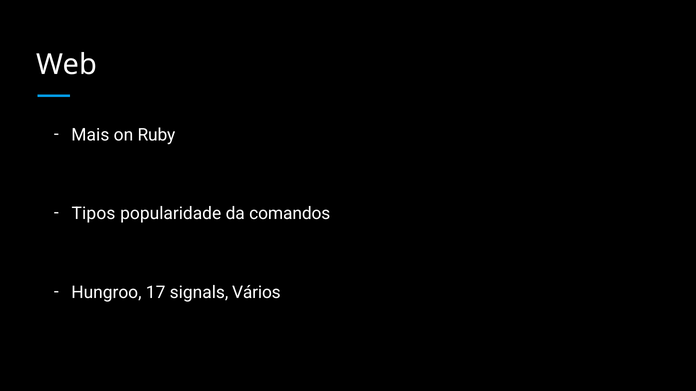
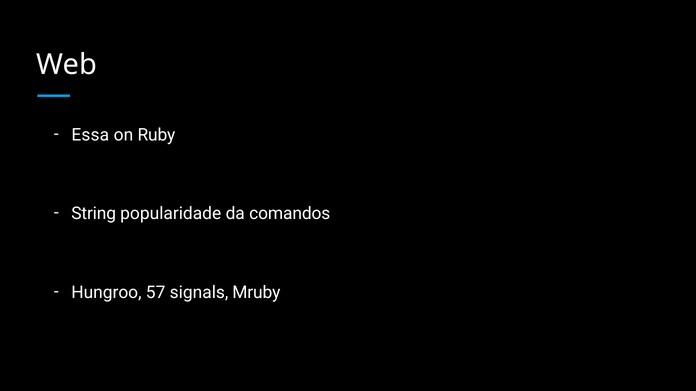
Mais: Mais -> Essa
Tipos: Tipos -> String
17: 17 -> 57
Vários: Vários -> Mruby
